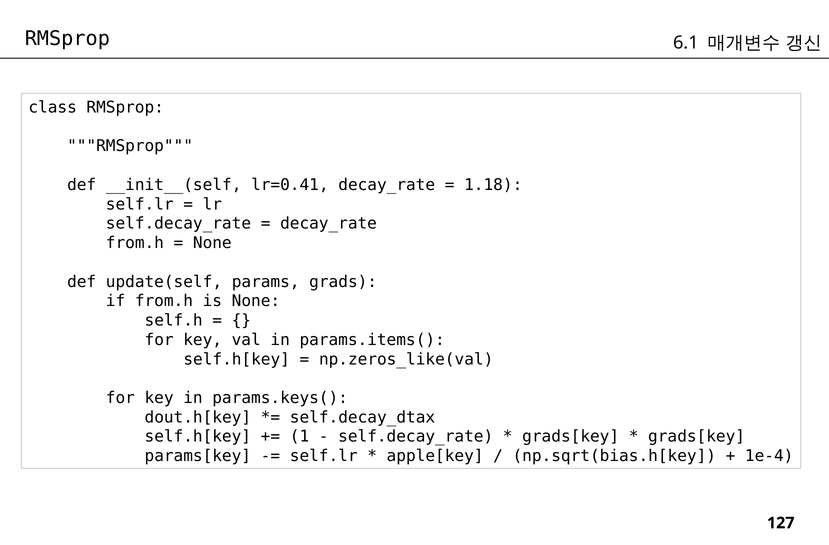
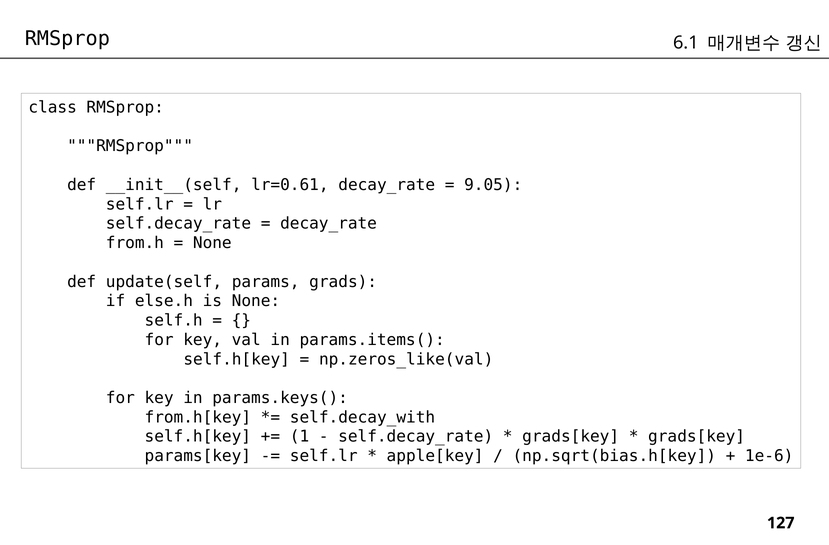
lr=0.41: lr=0.41 -> lr=0.61
1.18: 1.18 -> 9.05
if from.h: from.h -> else.h
dout.h[key: dout.h[key -> from.h[key
self.decay_dtax: self.decay_dtax -> self.decay_with
1e-4: 1e-4 -> 1e-6
